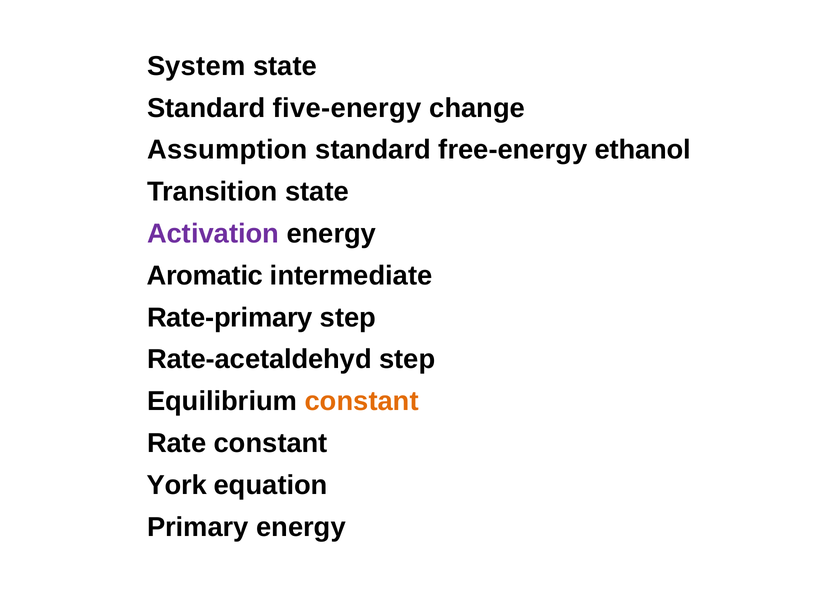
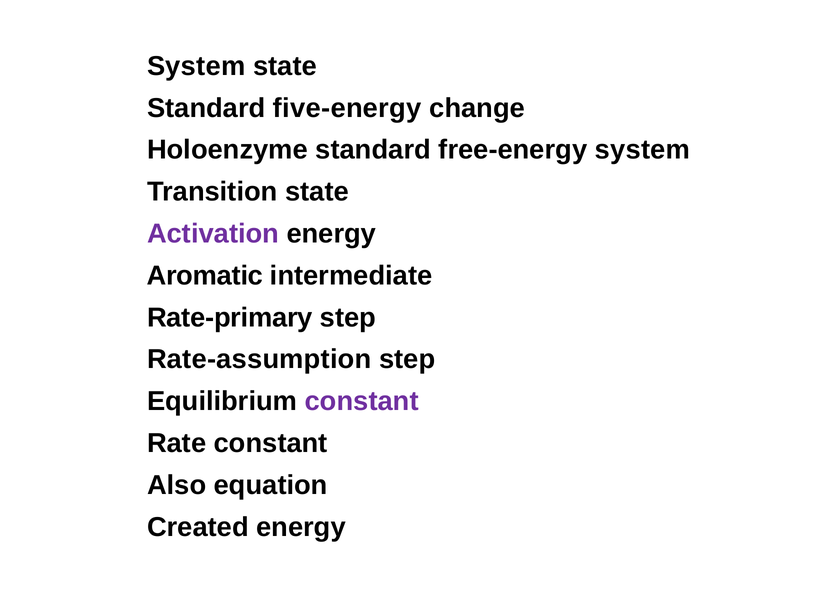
Assumption: Assumption -> Holoenzyme
free-energy ethanol: ethanol -> system
Rate-acetaldehyd: Rate-acetaldehyd -> Rate-assumption
constant at (362, 401) colour: orange -> purple
York: York -> Also
Primary: Primary -> Created
